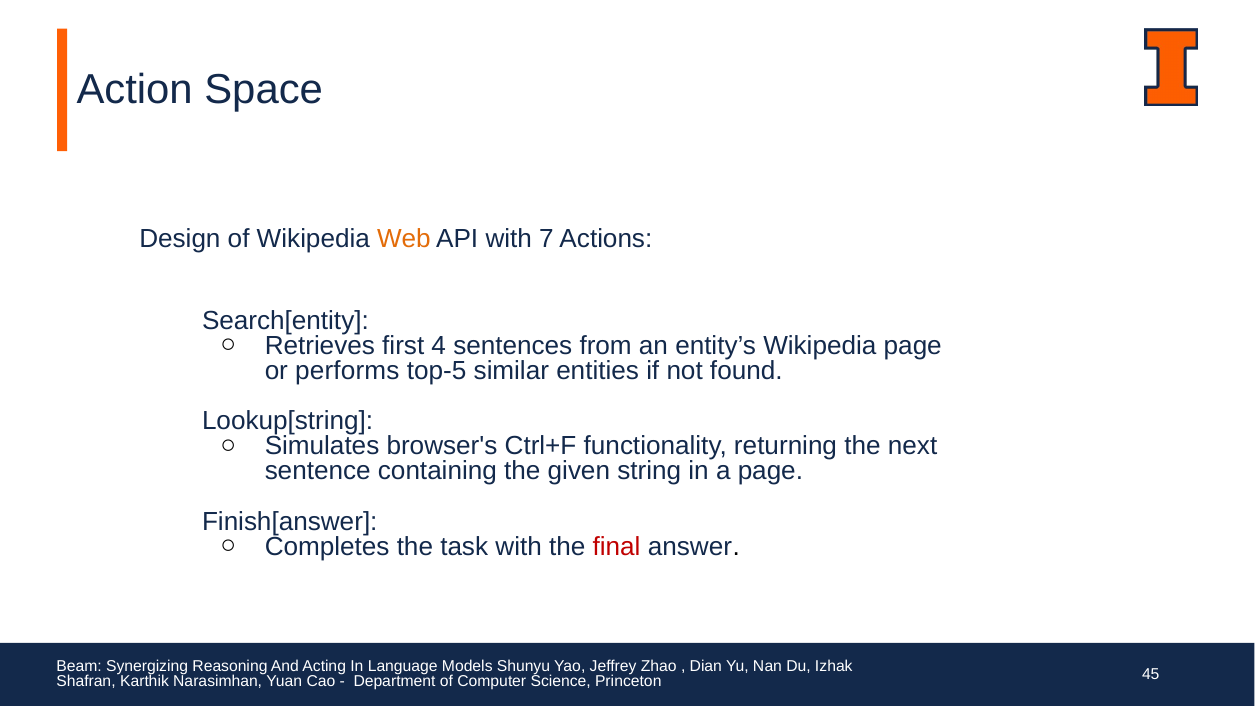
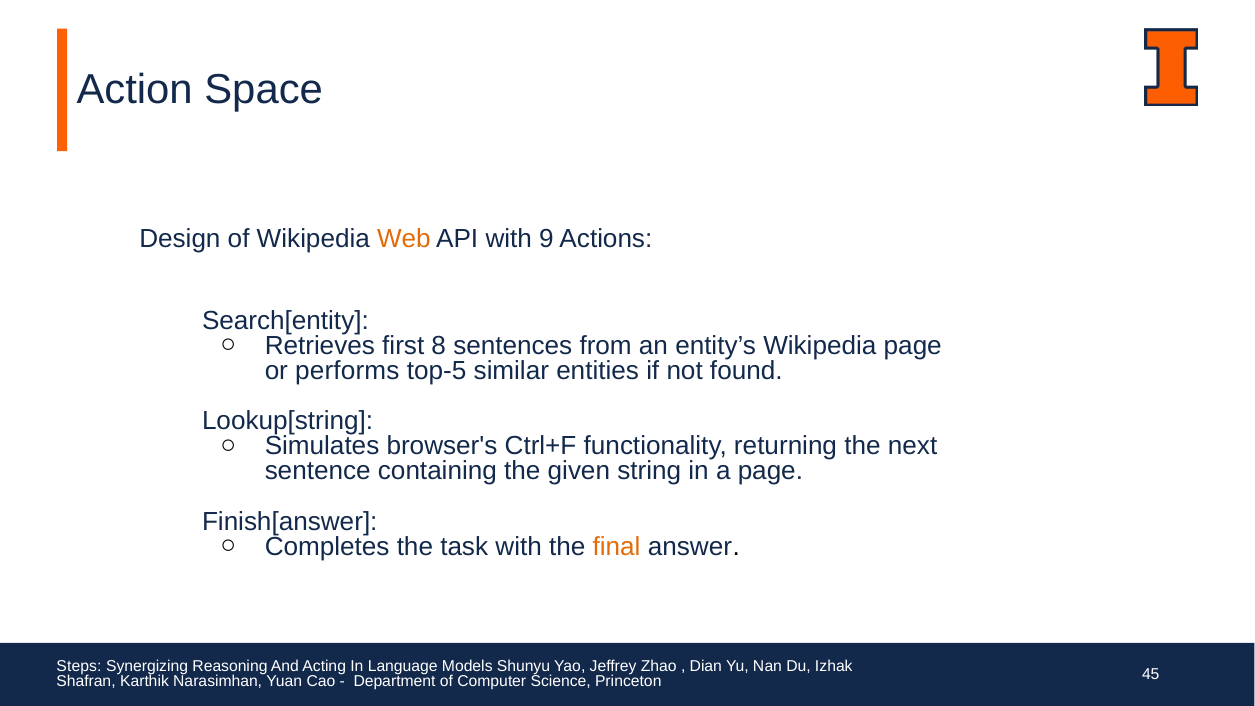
7: 7 -> 9
4: 4 -> 8
final colour: red -> orange
Beam: Beam -> Steps
